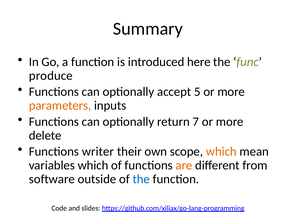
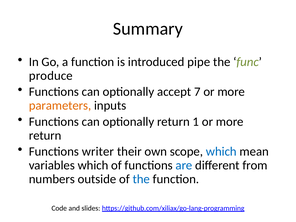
here: here -> pipe
5: 5 -> 7
7: 7 -> 1
delete at (45, 135): delete -> return
which at (221, 152) colour: orange -> blue
are colour: orange -> blue
software: software -> numbers
